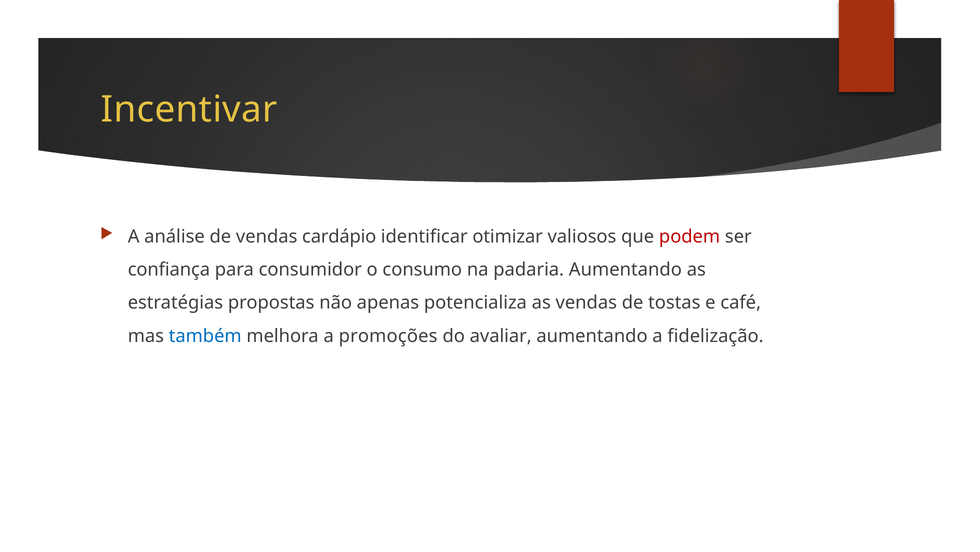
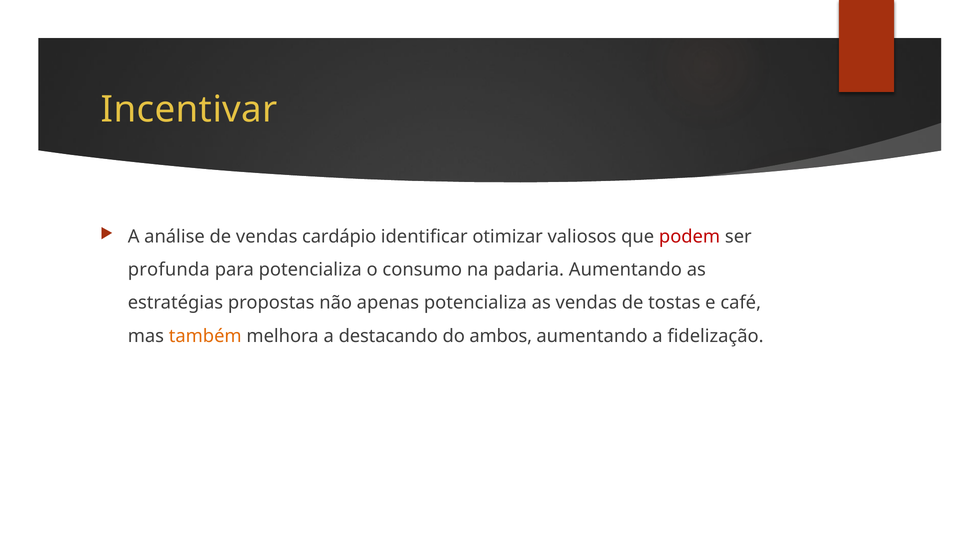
confiança: confiança -> profunda
para consumidor: consumidor -> potencializa
também colour: blue -> orange
promoções: promoções -> destacando
avaliar: avaliar -> ambos
